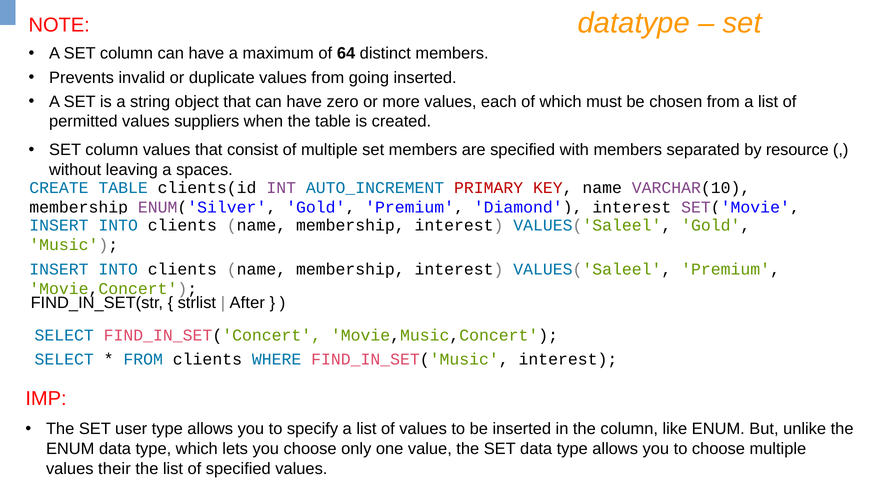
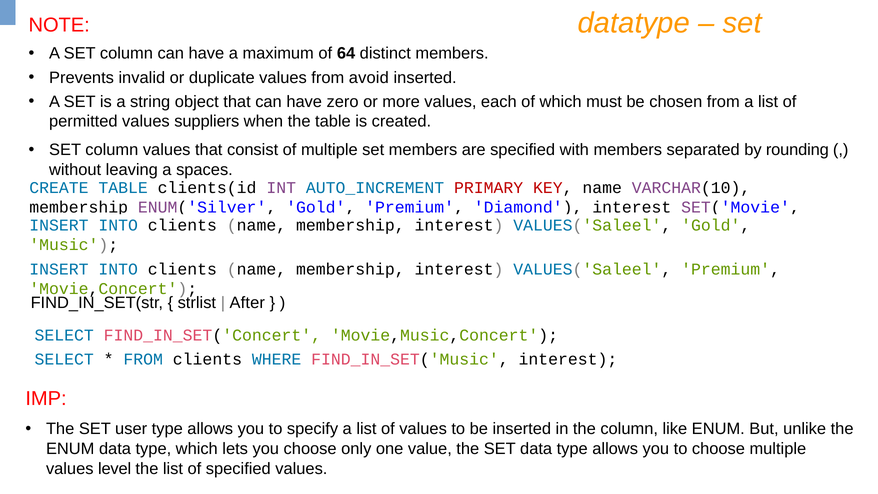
going: going -> avoid
resource: resource -> rounding
their: their -> level
